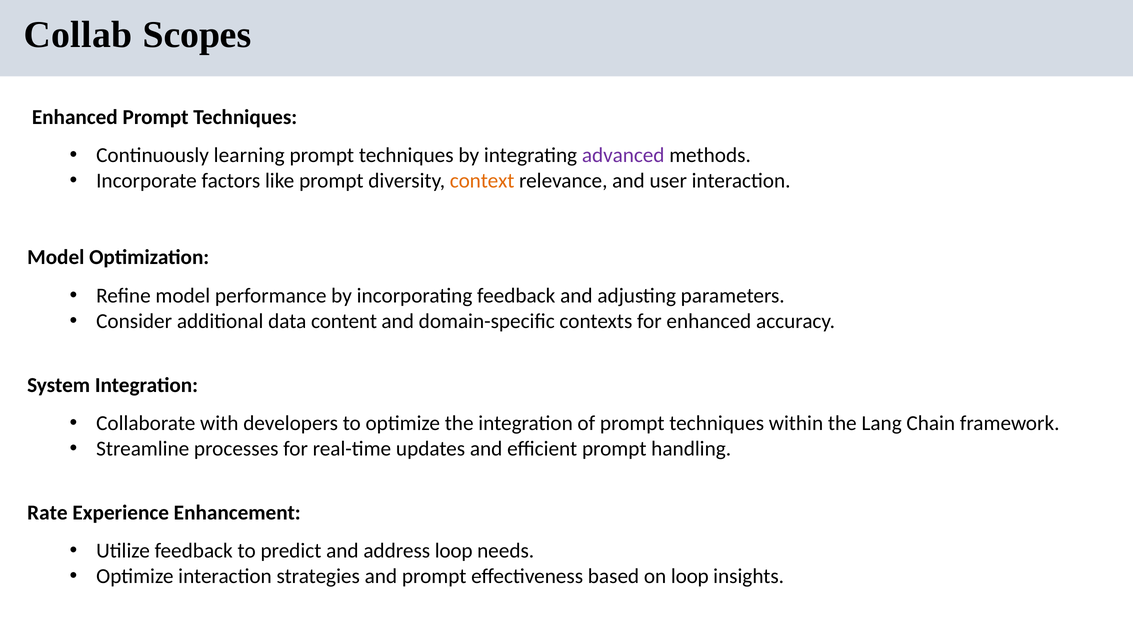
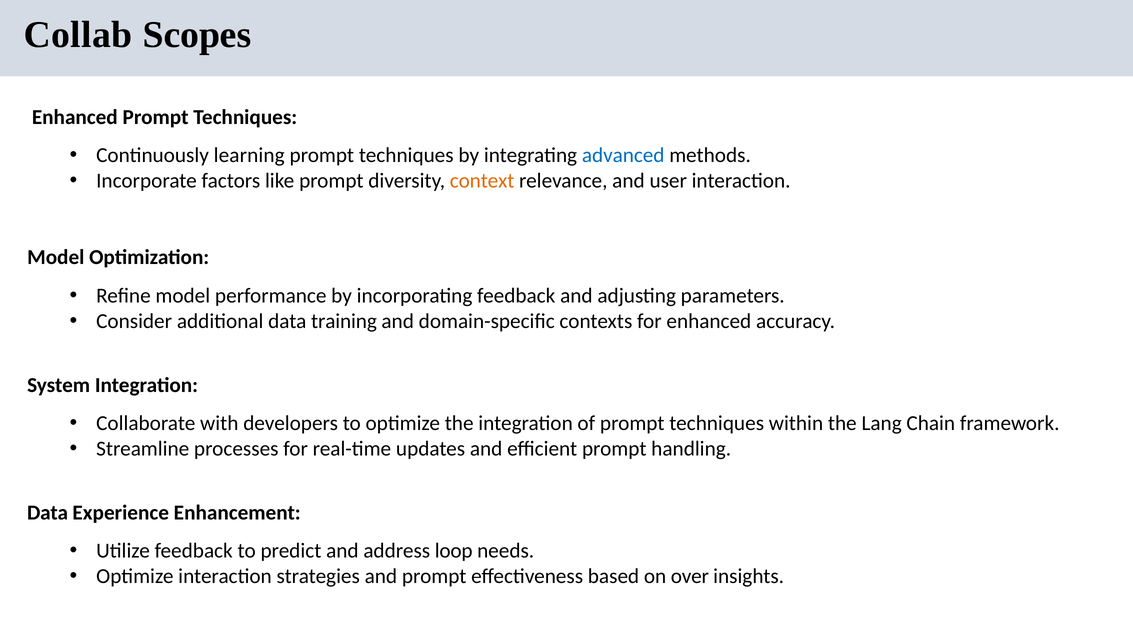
advanced colour: purple -> blue
content: content -> training
Rate at (47, 512): Rate -> Data
on loop: loop -> over
